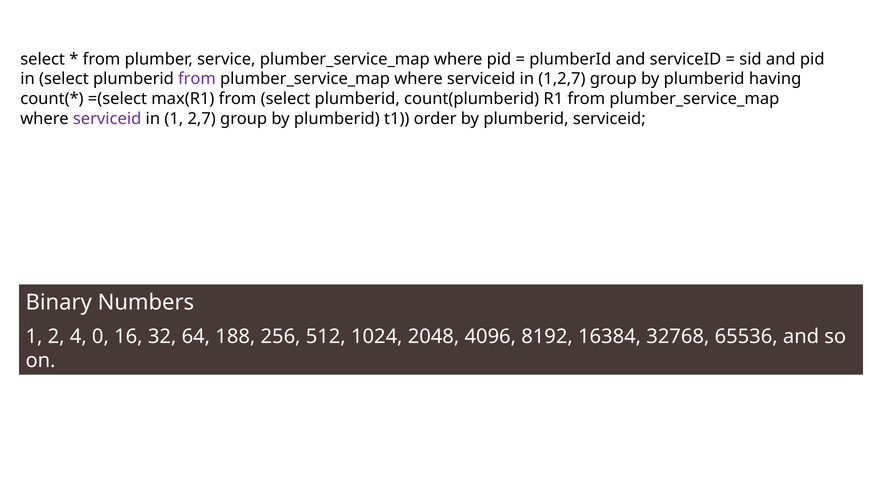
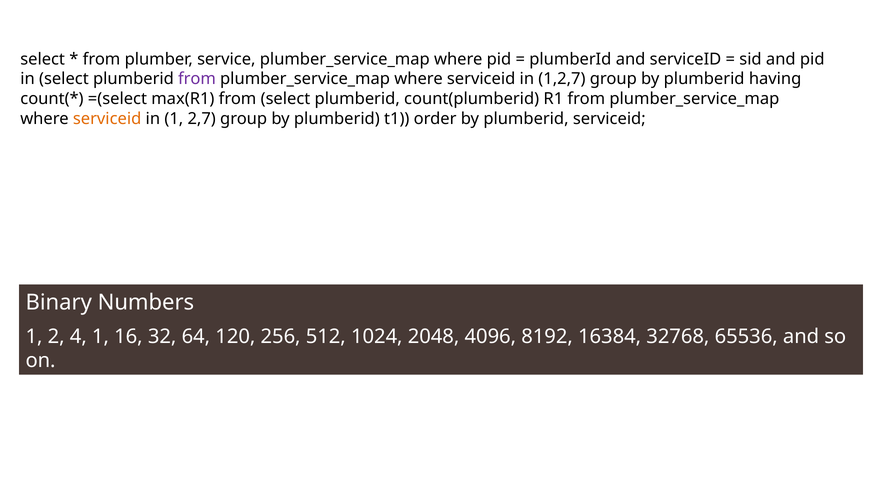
serviceid at (107, 119) colour: purple -> orange
4 0: 0 -> 1
188: 188 -> 120
